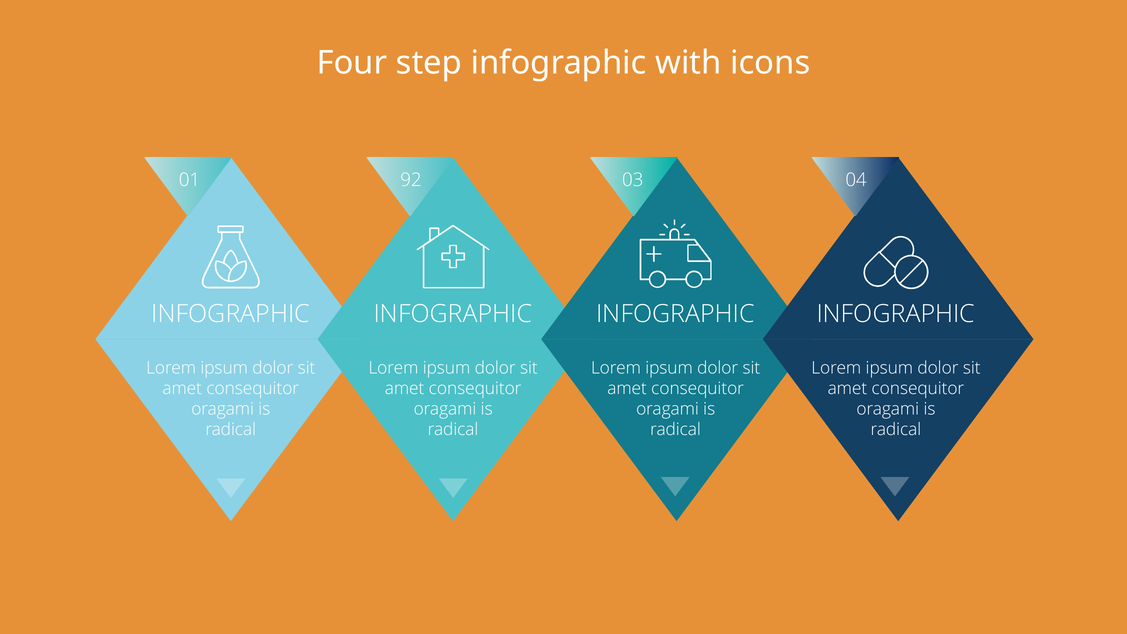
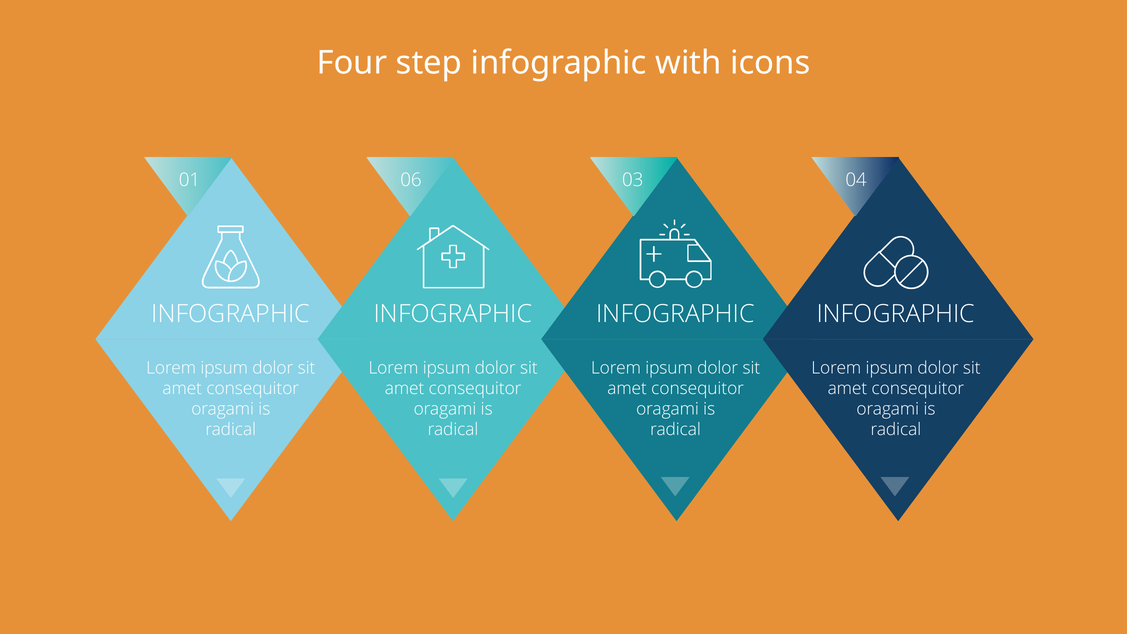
92: 92 -> 06
